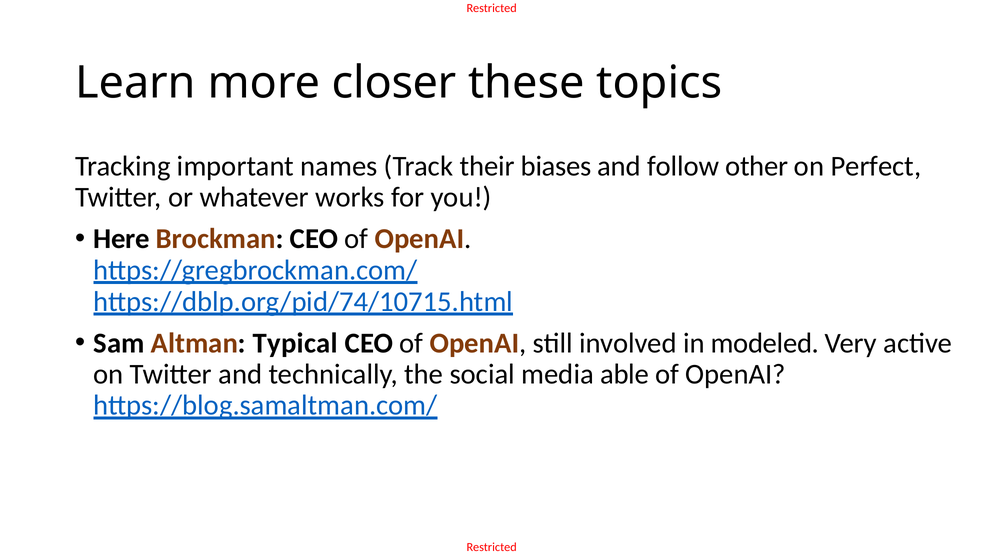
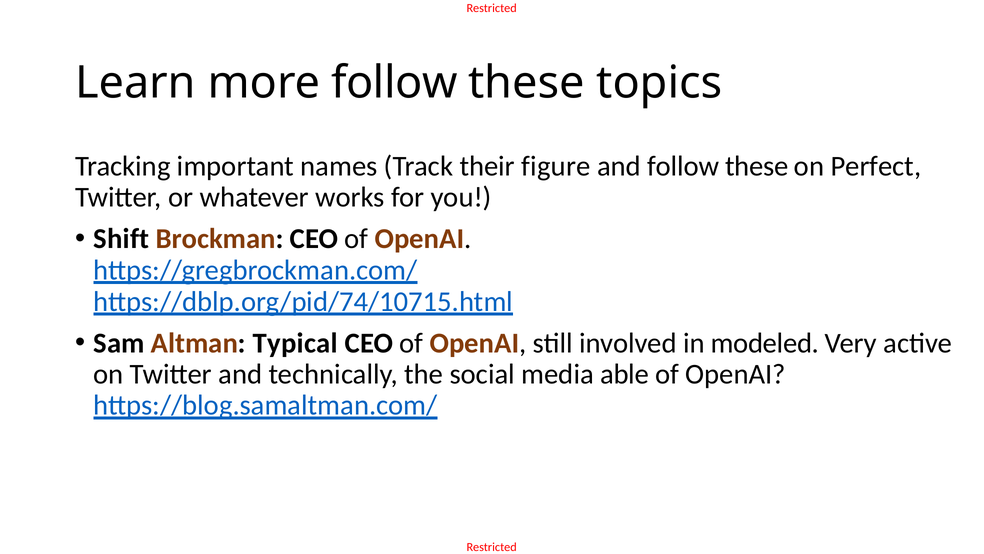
more closer: closer -> follow
biases: biases -> figure
and follow other: other -> these
Here: Here -> Shift
